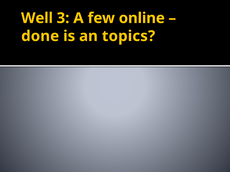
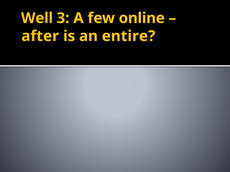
done: done -> after
topics: topics -> entire
